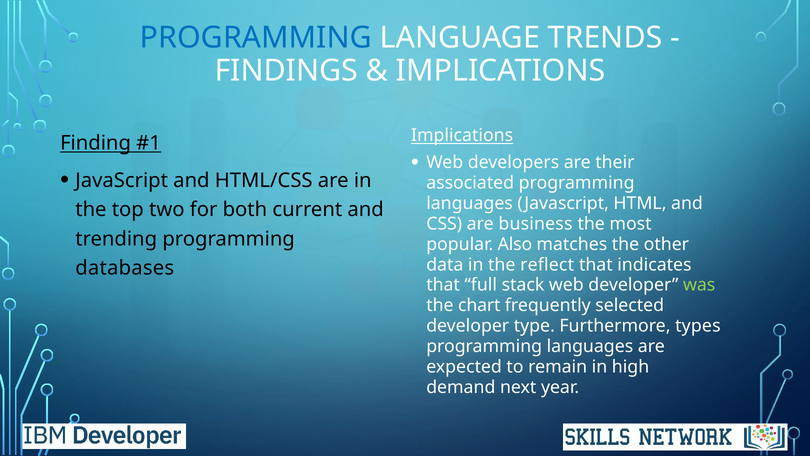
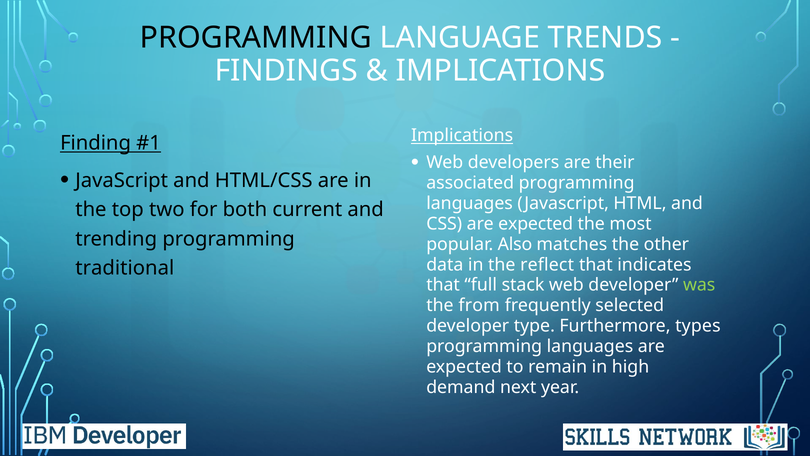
PROGRAMMING at (256, 38) colour: blue -> black
CSS are business: business -> expected
databases: databases -> traditional
chart: chart -> from
